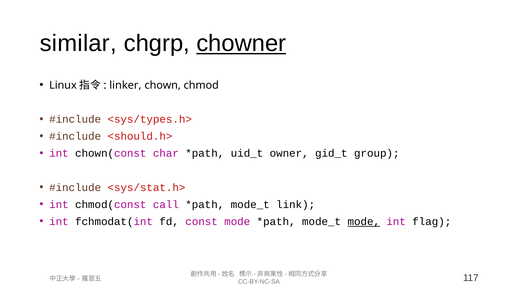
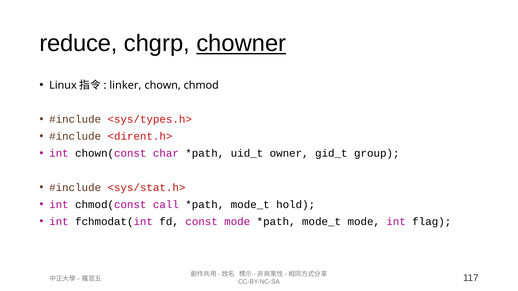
similar: similar -> reduce
<should.h>: <should.h> -> <dirent.h>
link: link -> hold
mode at (364, 222) underline: present -> none
